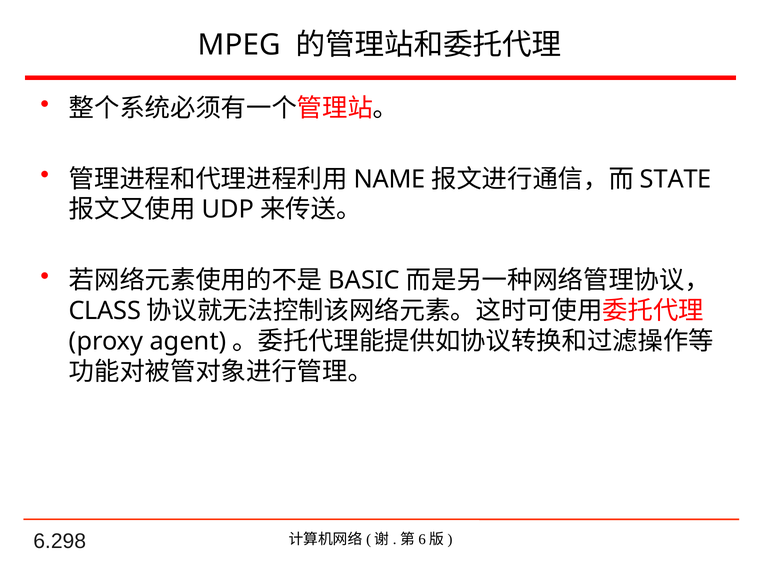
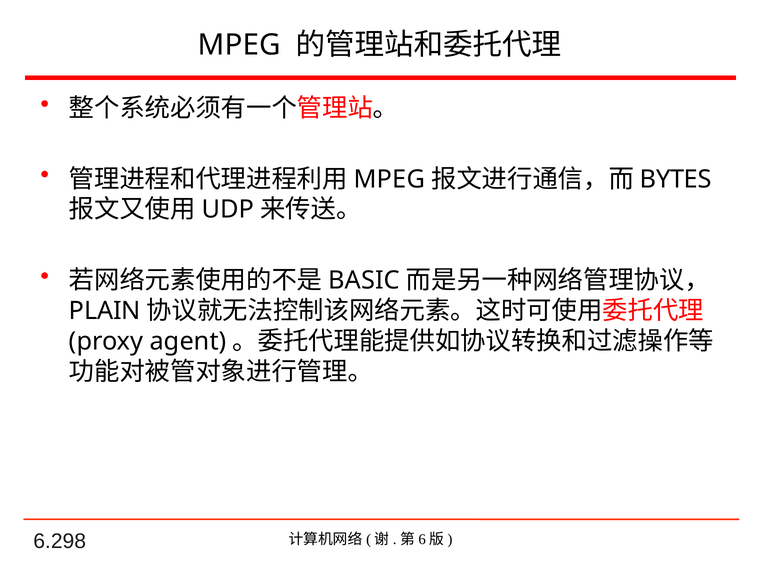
NAME at (390, 179): NAME -> MPEG
STATE: STATE -> BYTES
CLASS: CLASS -> PLAIN
